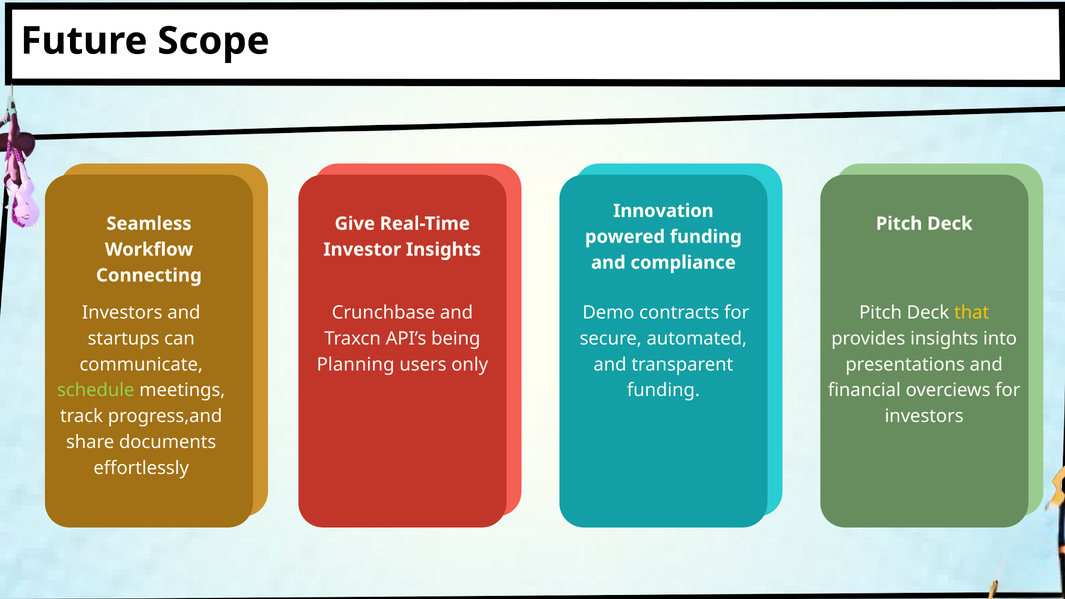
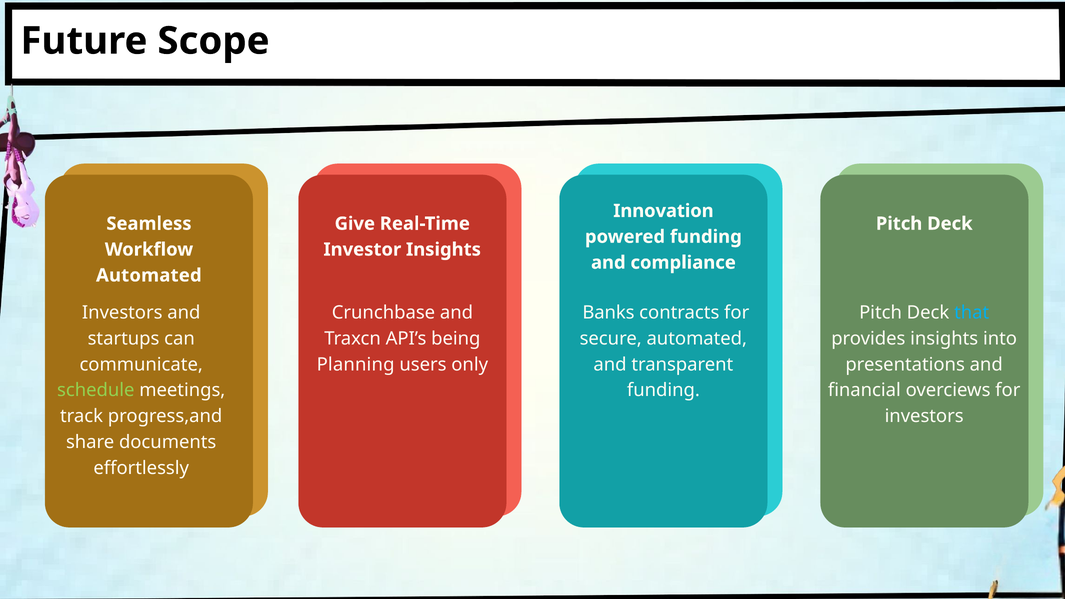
Connecting at (149, 275): Connecting -> Automated
Demo: Demo -> Banks
that colour: yellow -> light blue
